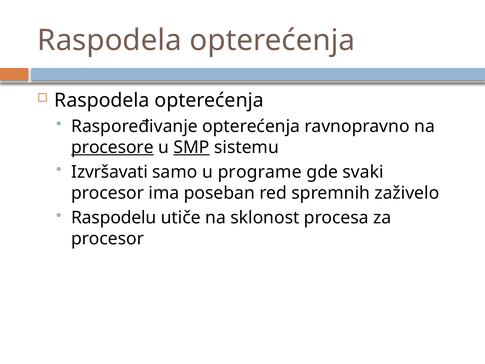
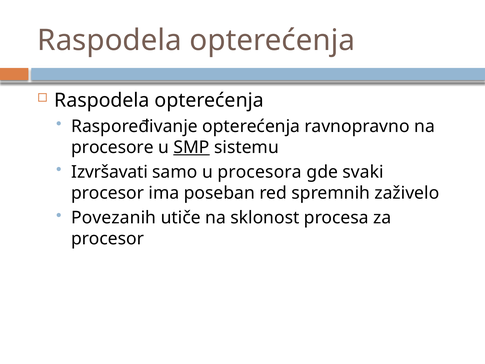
procesore underline: present -> none
programe: programe -> procesora
Raspodelu: Raspodelu -> Povezanih
